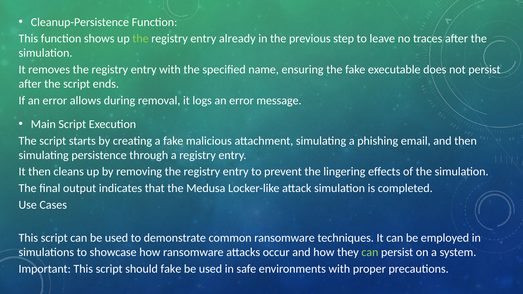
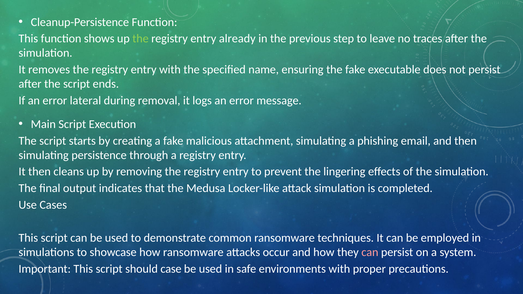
allows: allows -> lateral
can at (370, 252) colour: light green -> pink
should fake: fake -> case
